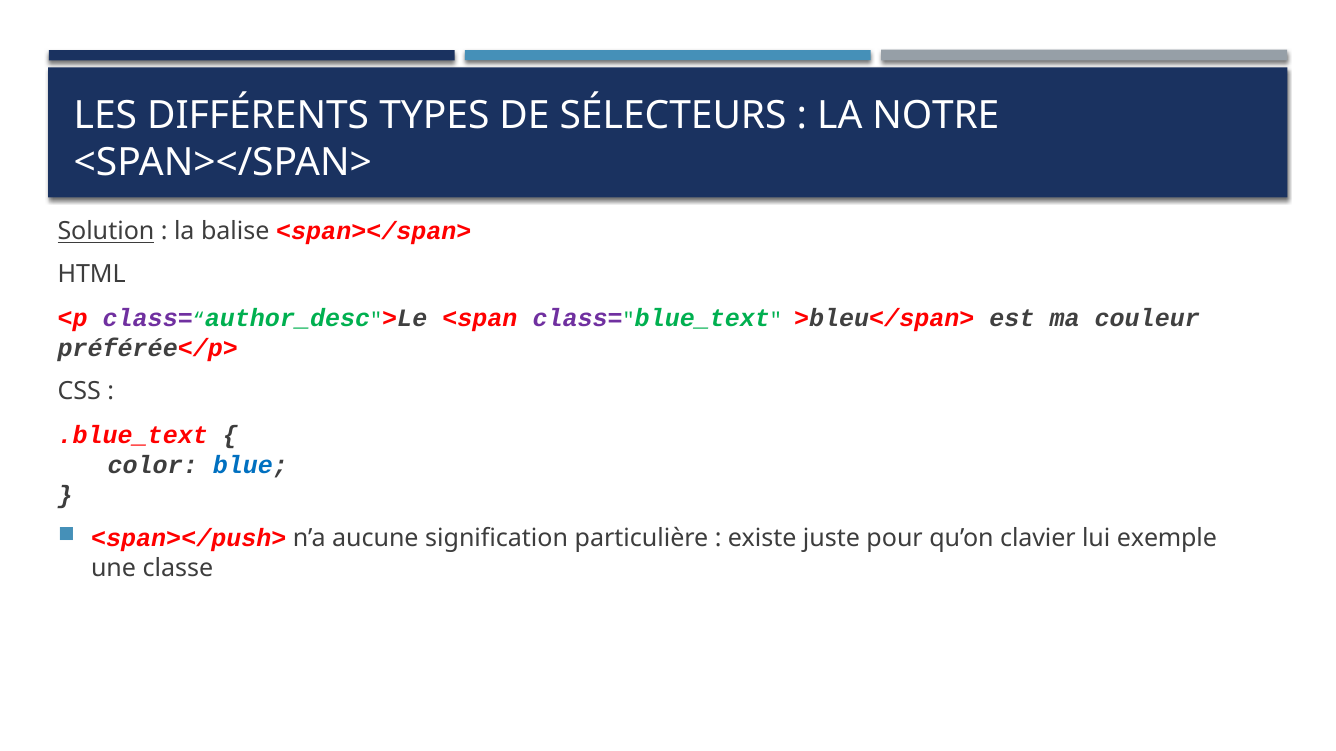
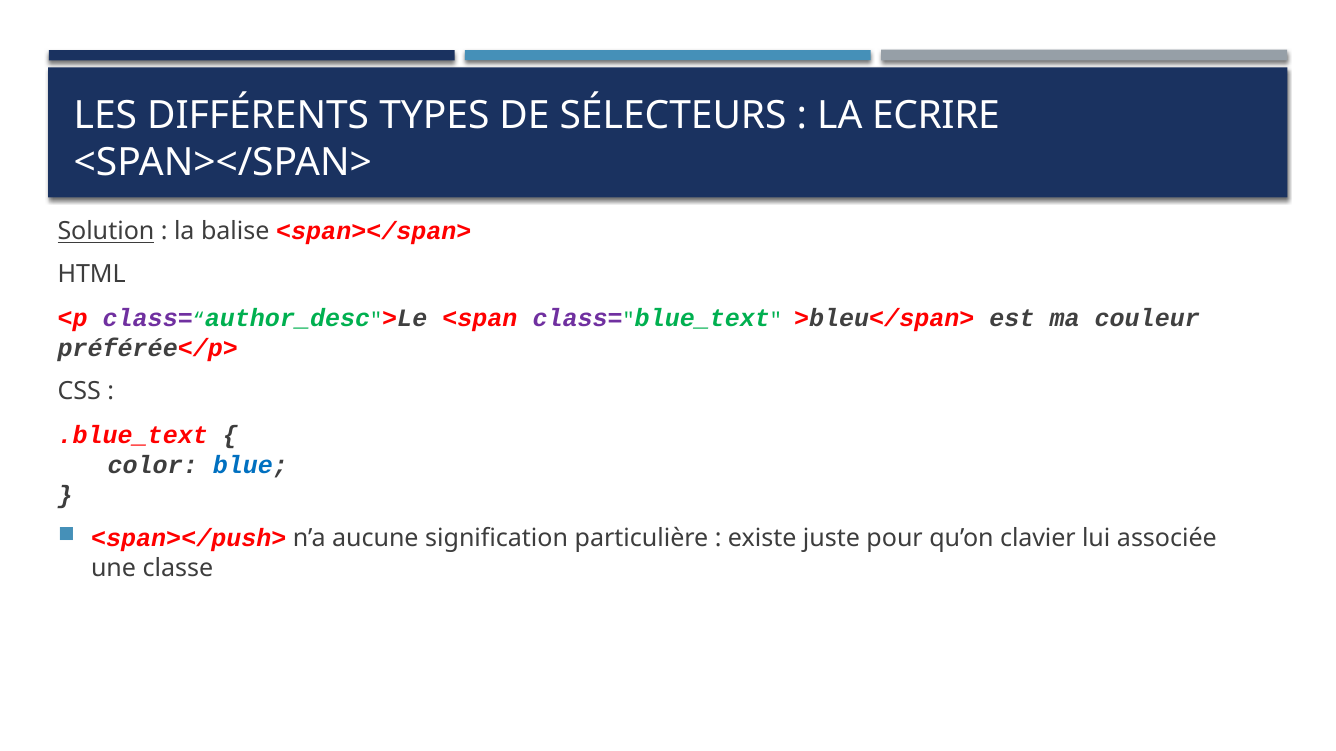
NOTRE: NOTRE -> ECRIRE
exemple: exemple -> associée
